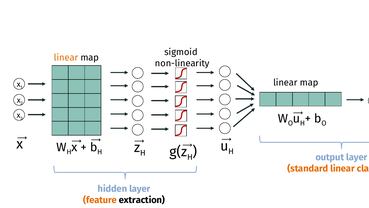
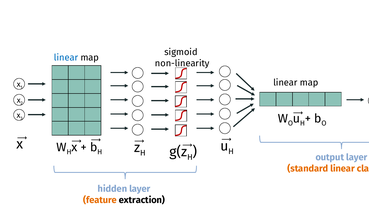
linear at (66, 57) colour: orange -> blue
